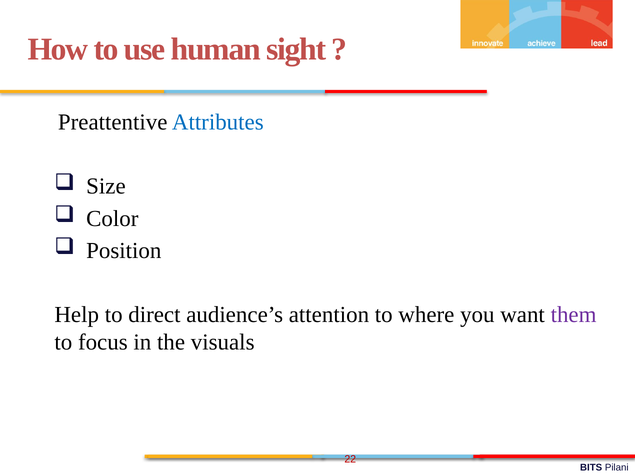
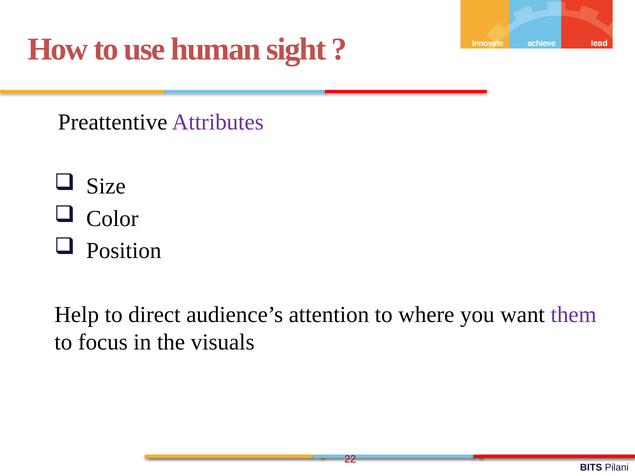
Attributes colour: blue -> purple
